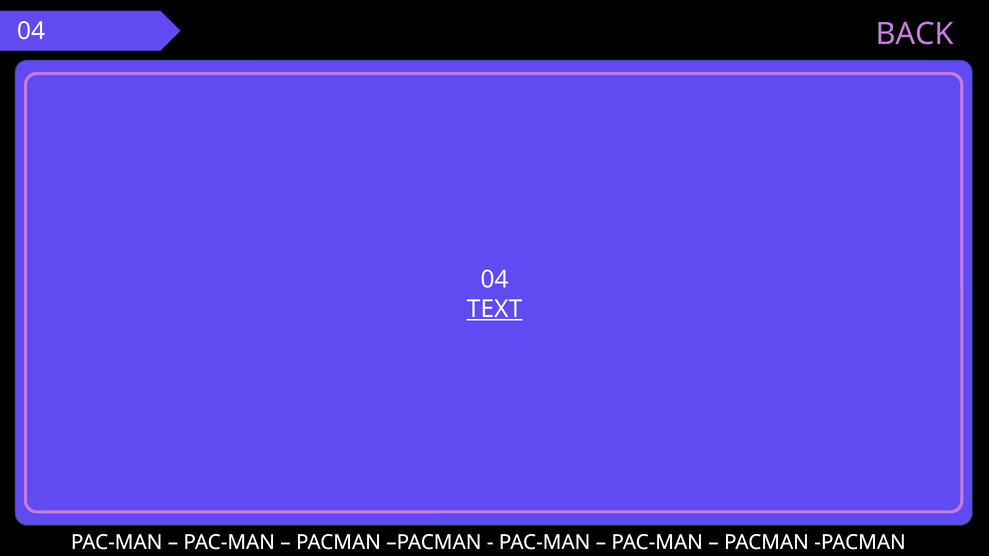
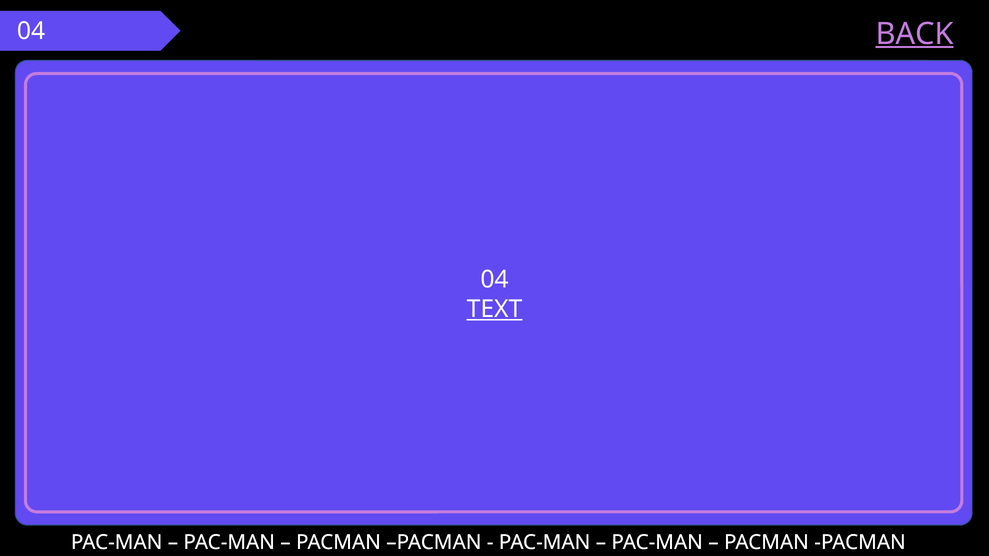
BACK underline: none -> present
